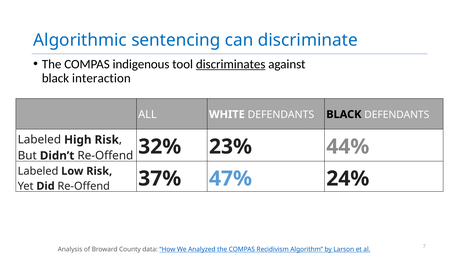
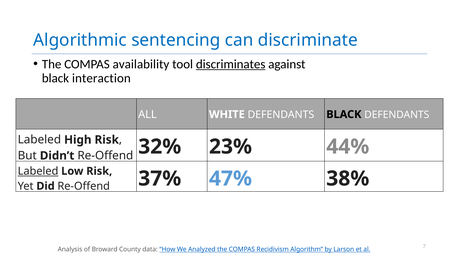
indigenous: indigenous -> availability
Labeled at (38, 171) underline: none -> present
24%: 24% -> 38%
